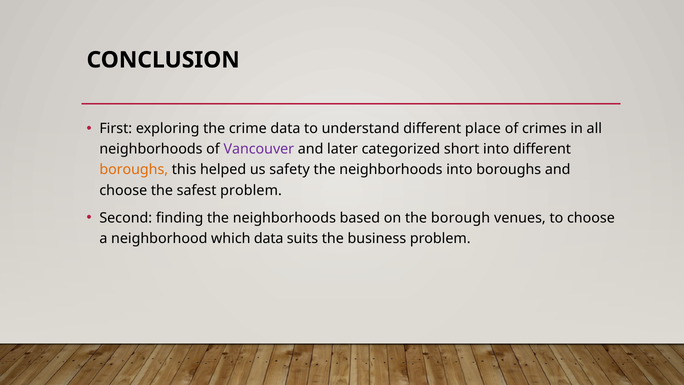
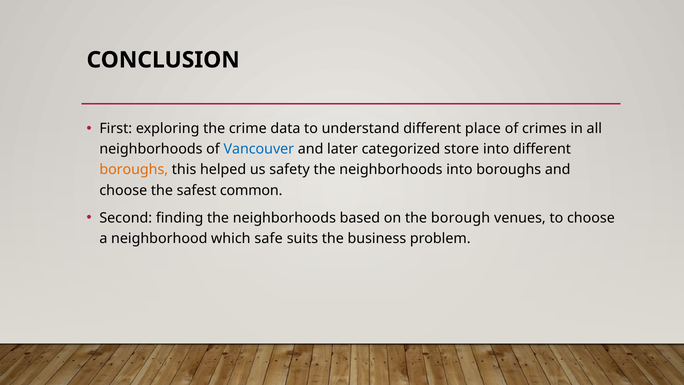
Vancouver colour: purple -> blue
short: short -> store
safest problem: problem -> common
which data: data -> safe
